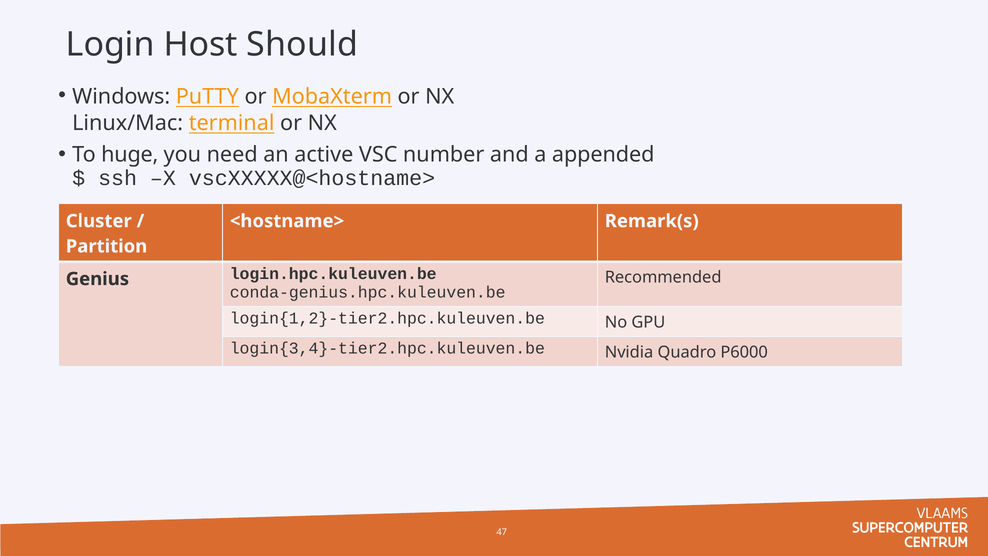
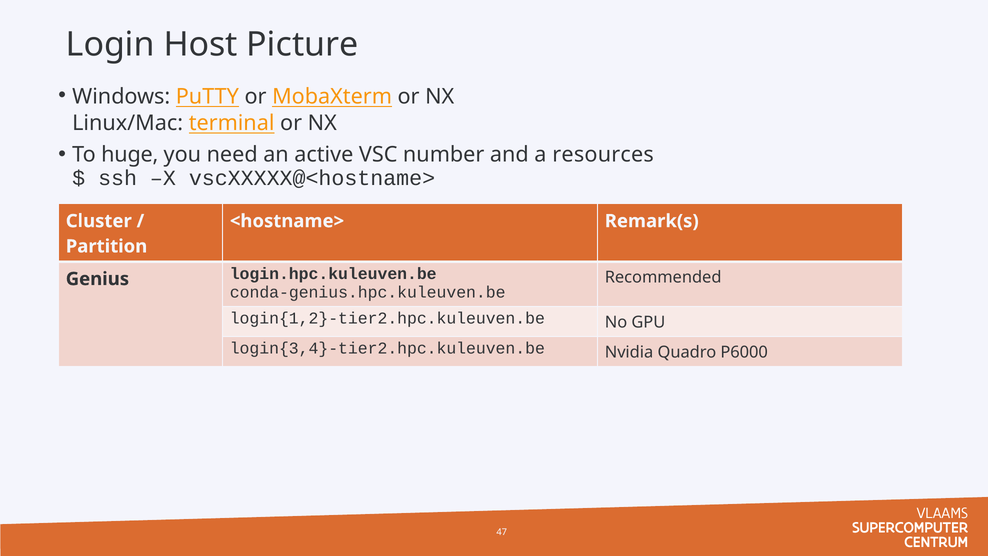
Should: Should -> Picture
appended: appended -> resources
